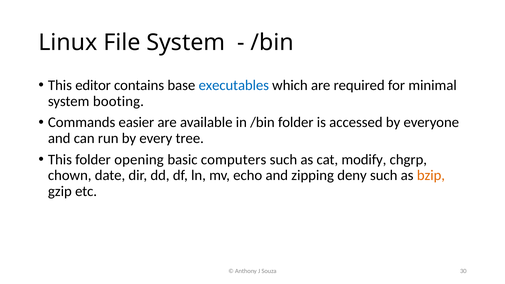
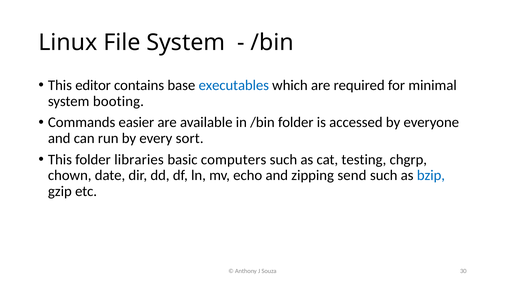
tree: tree -> sort
opening: opening -> libraries
modify: modify -> testing
deny: deny -> send
bzip colour: orange -> blue
